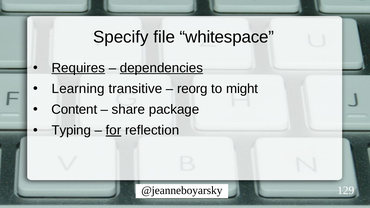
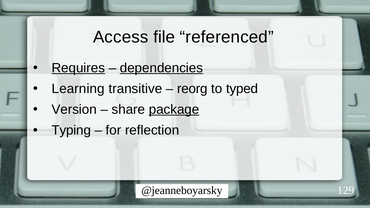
Specify: Specify -> Access
whitespace: whitespace -> referenced
might: might -> typed
Content: Content -> Version
package underline: none -> present
for underline: present -> none
